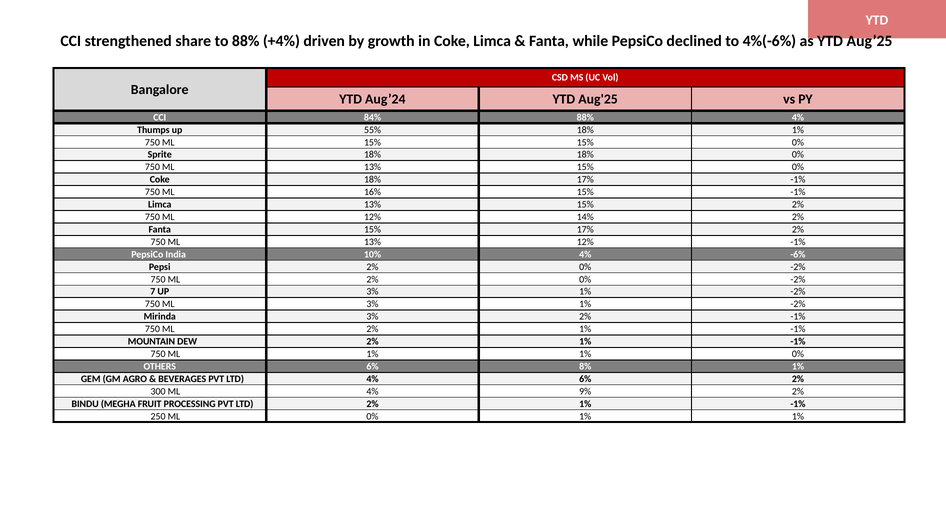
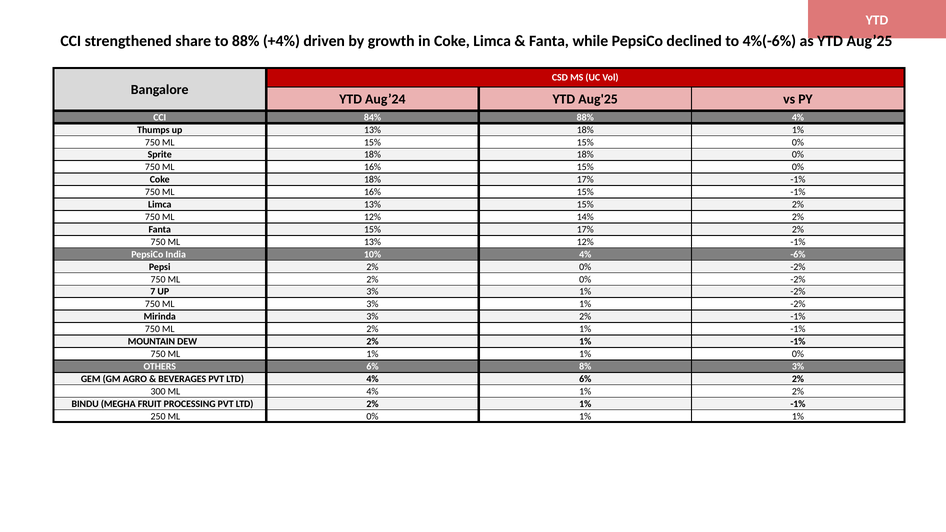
up 55%: 55% -> 13%
13% at (373, 167): 13% -> 16%
8% 1%: 1% -> 3%
4% 9%: 9% -> 1%
